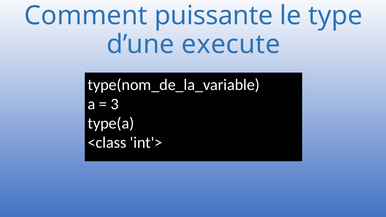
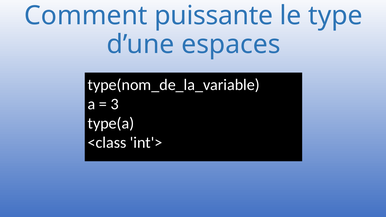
execute: execute -> espaces
